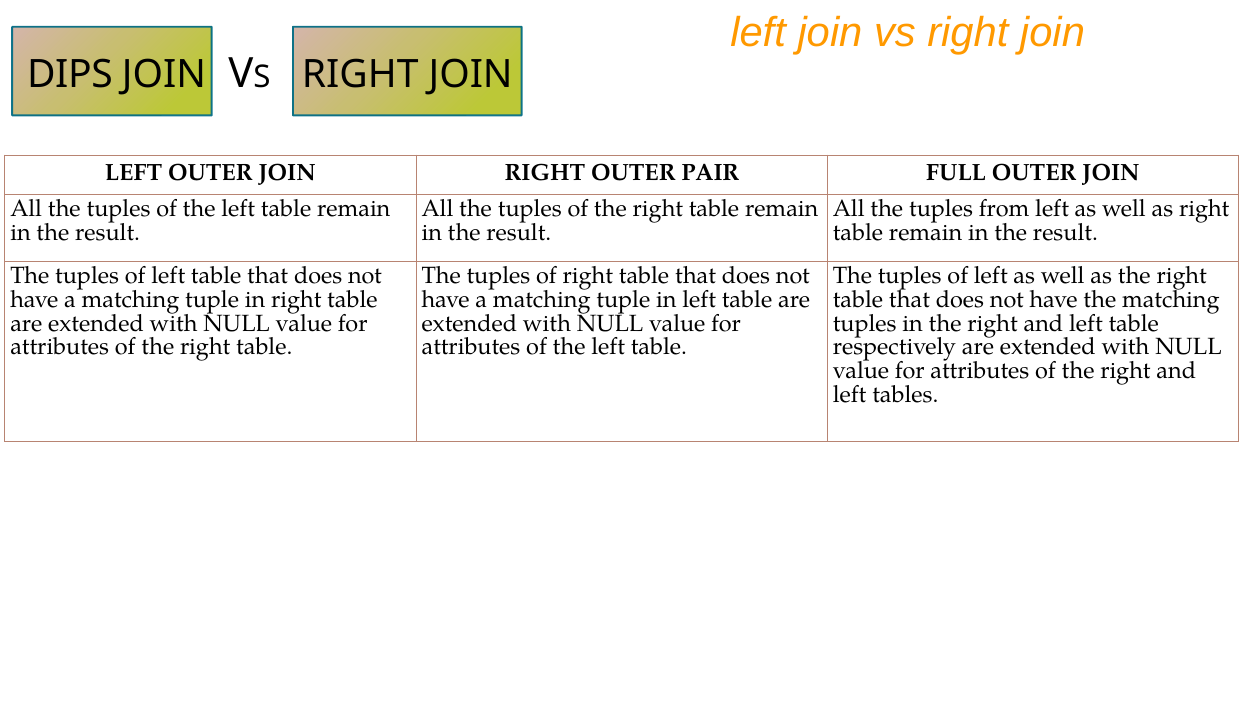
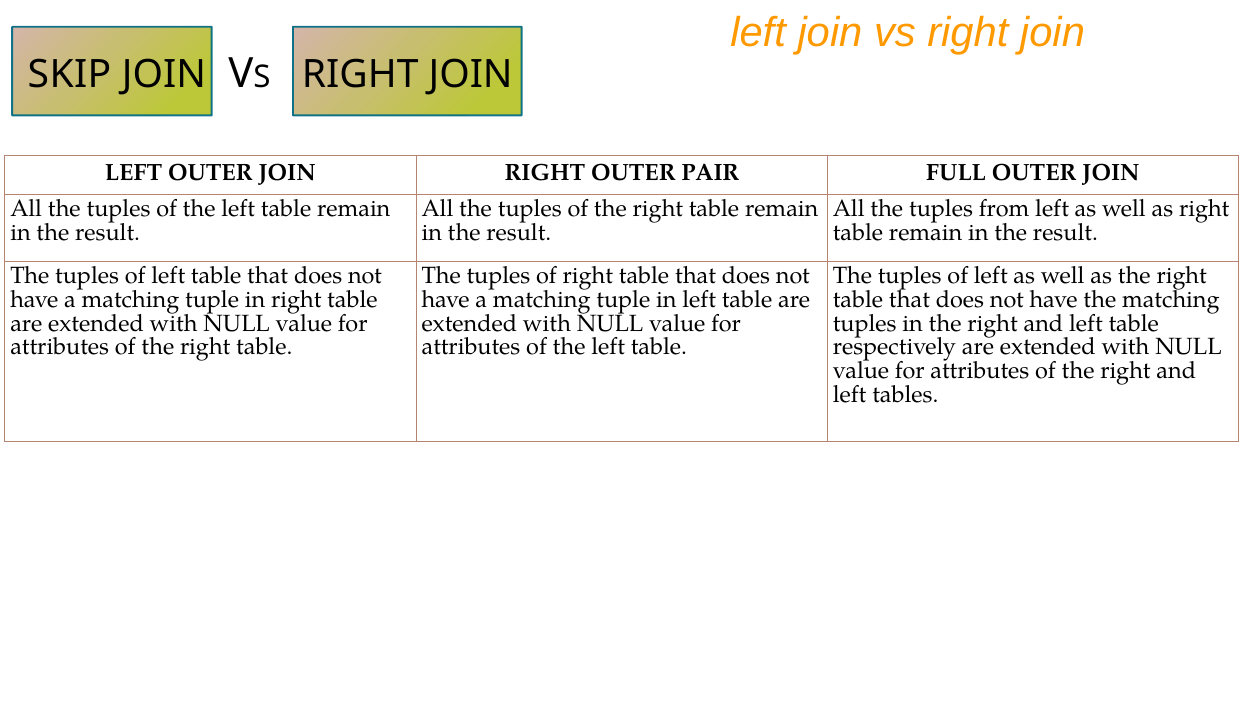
DIPS: DIPS -> SKIP
